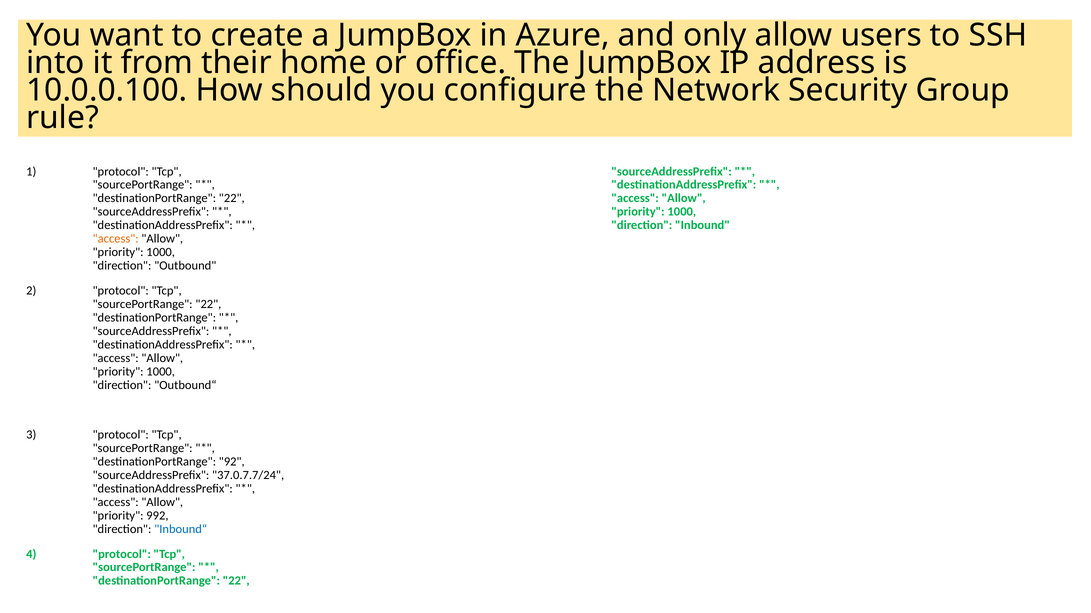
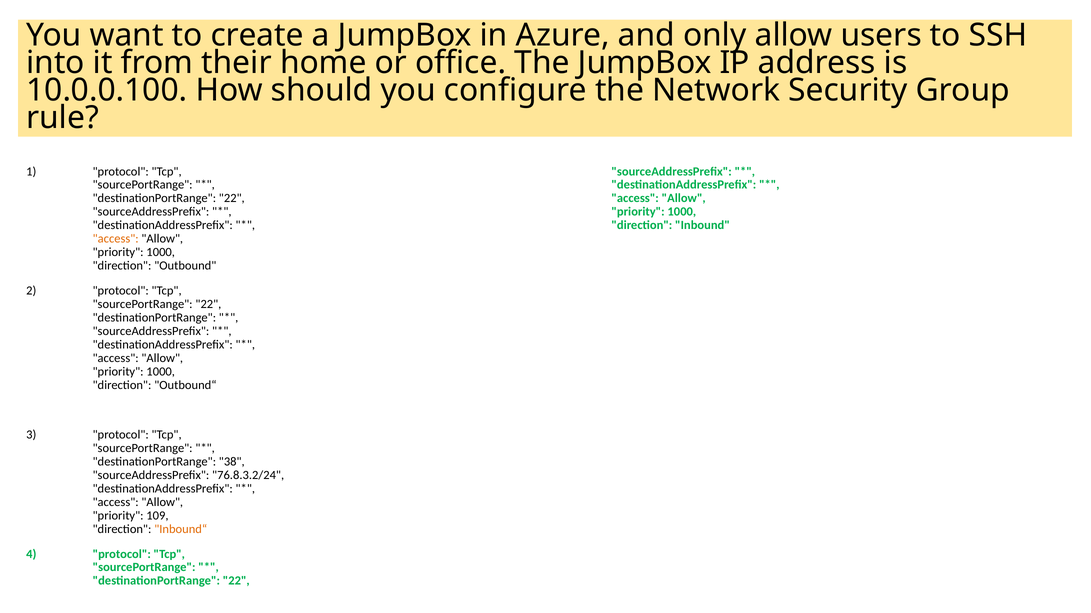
92: 92 -> 38
37.0.7.7/24: 37.0.7.7/24 -> 76.8.3.2/24
992: 992 -> 109
Inbound“ colour: blue -> orange
